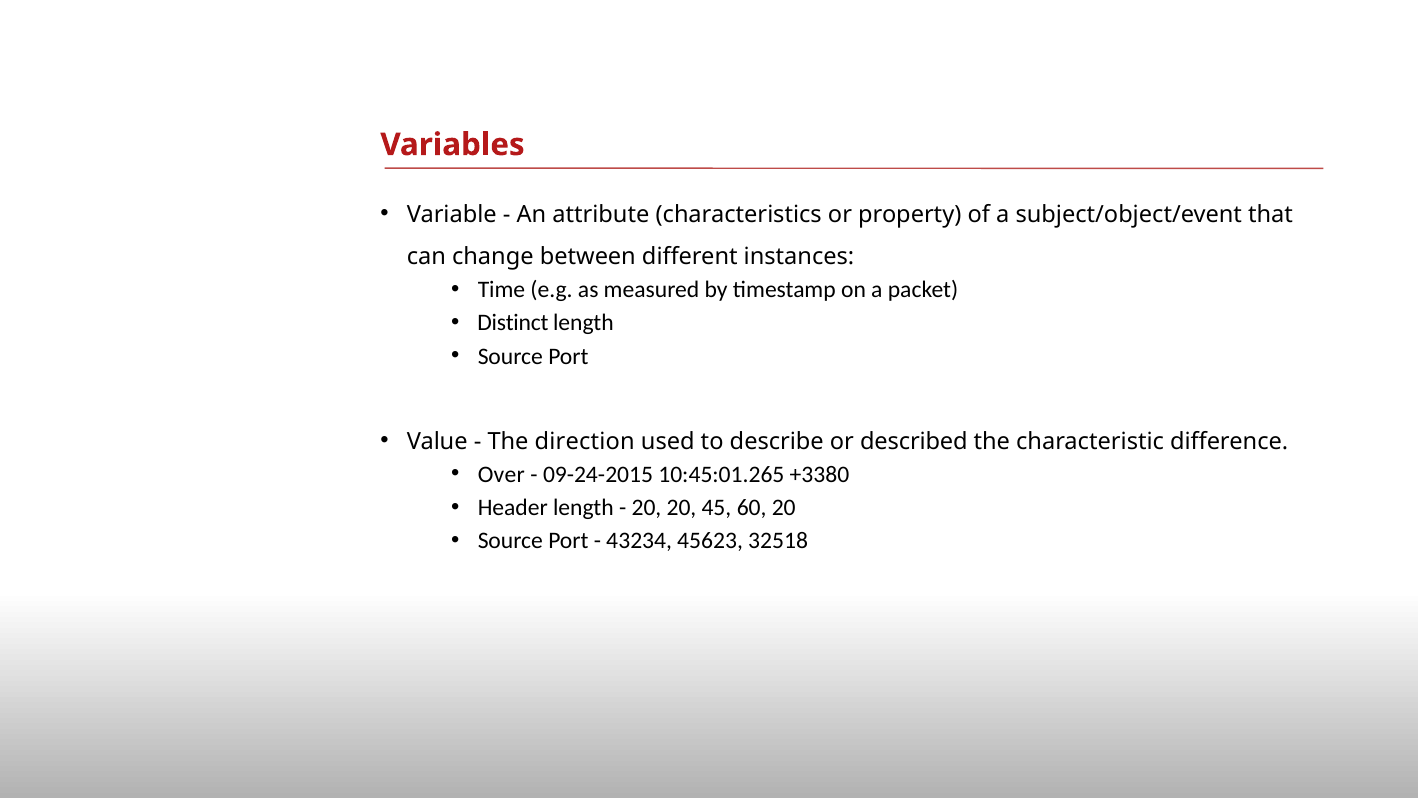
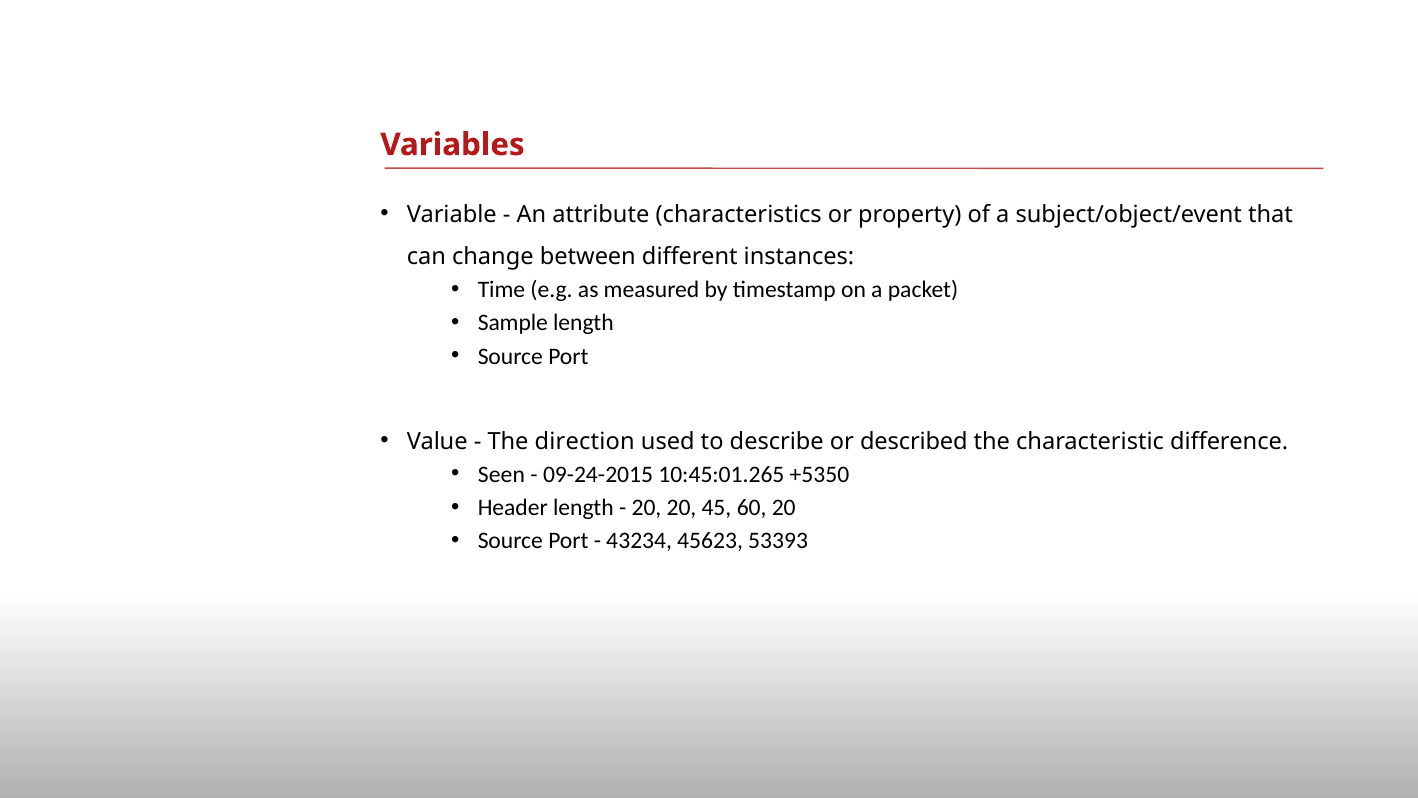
Distinct: Distinct -> Sample
Over: Over -> Seen
+3380: +3380 -> +5350
32518: 32518 -> 53393
